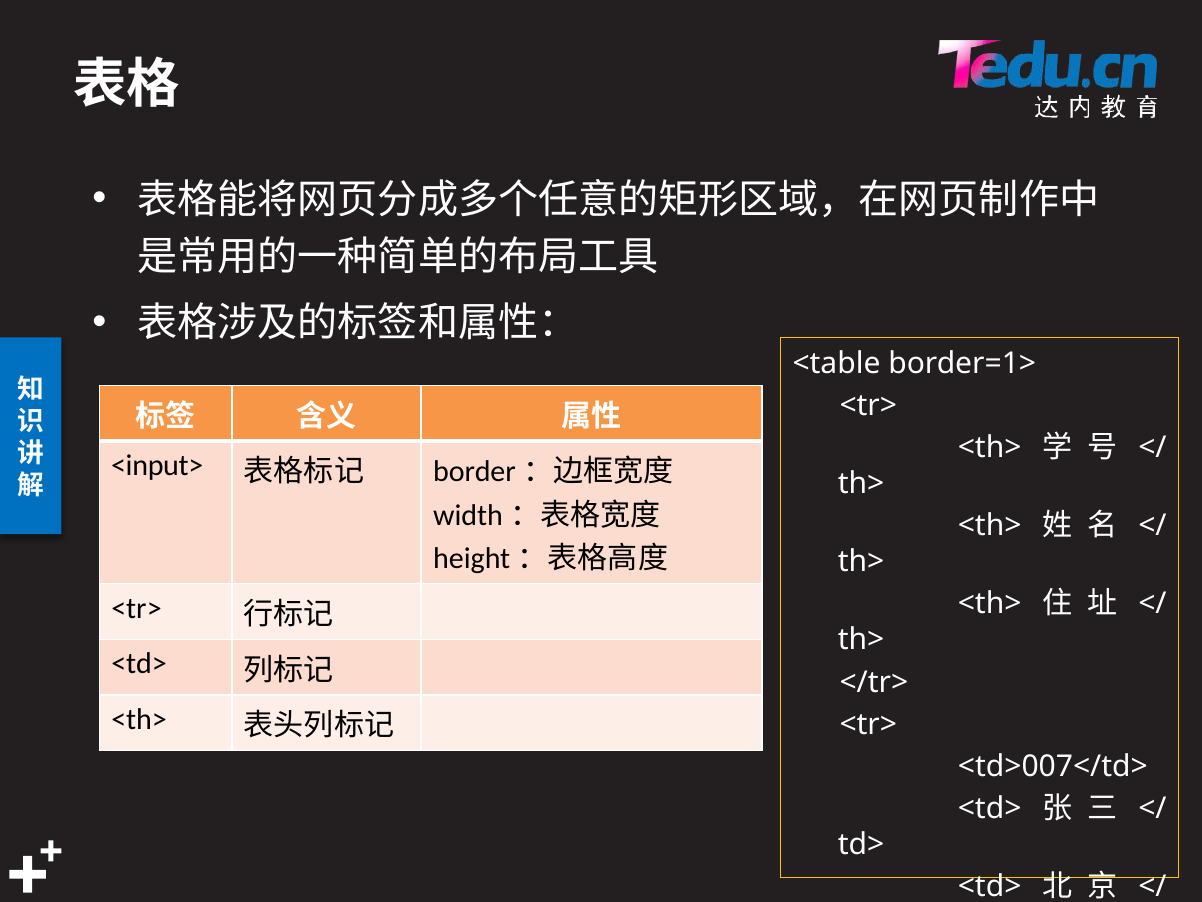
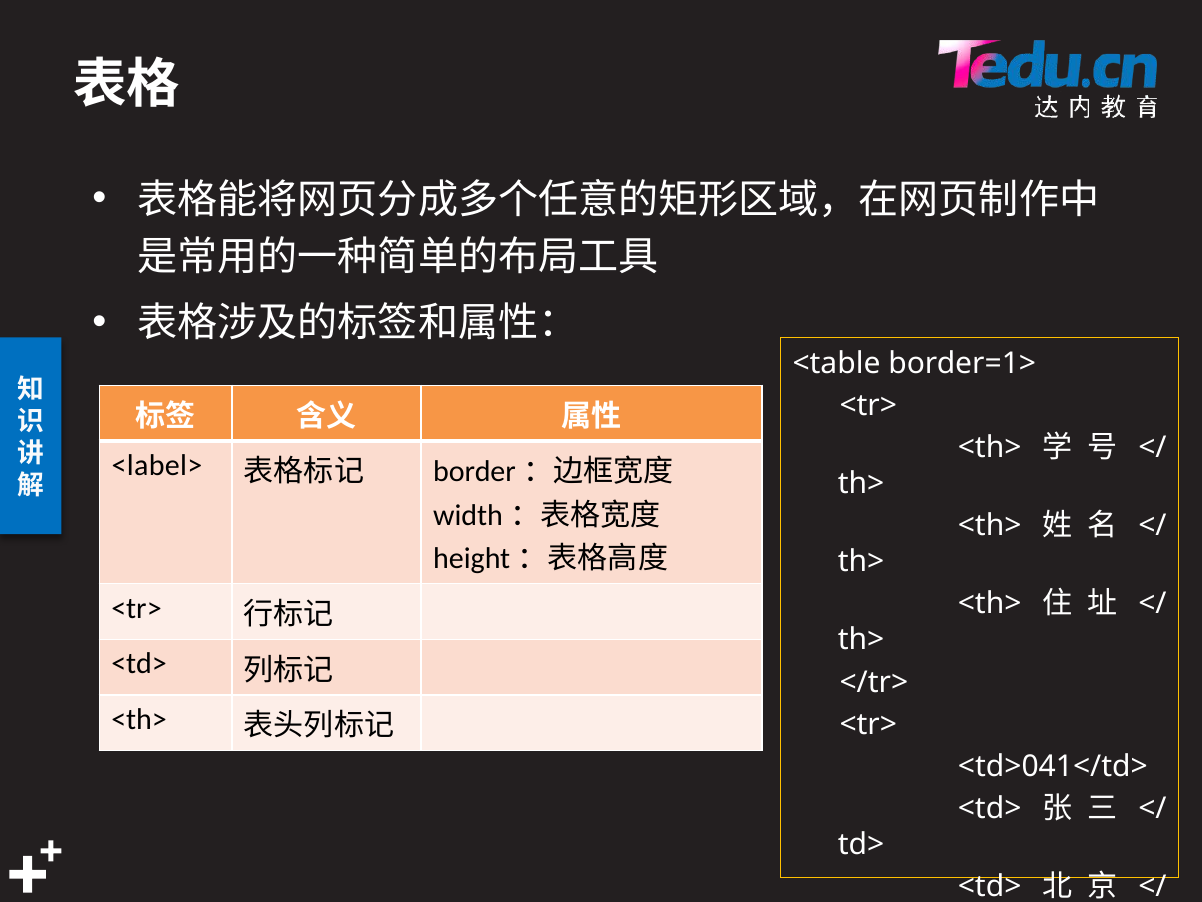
<input>: <input> -> <label>
<td>007</td>: <td>007</td> -> <td>041</td>
